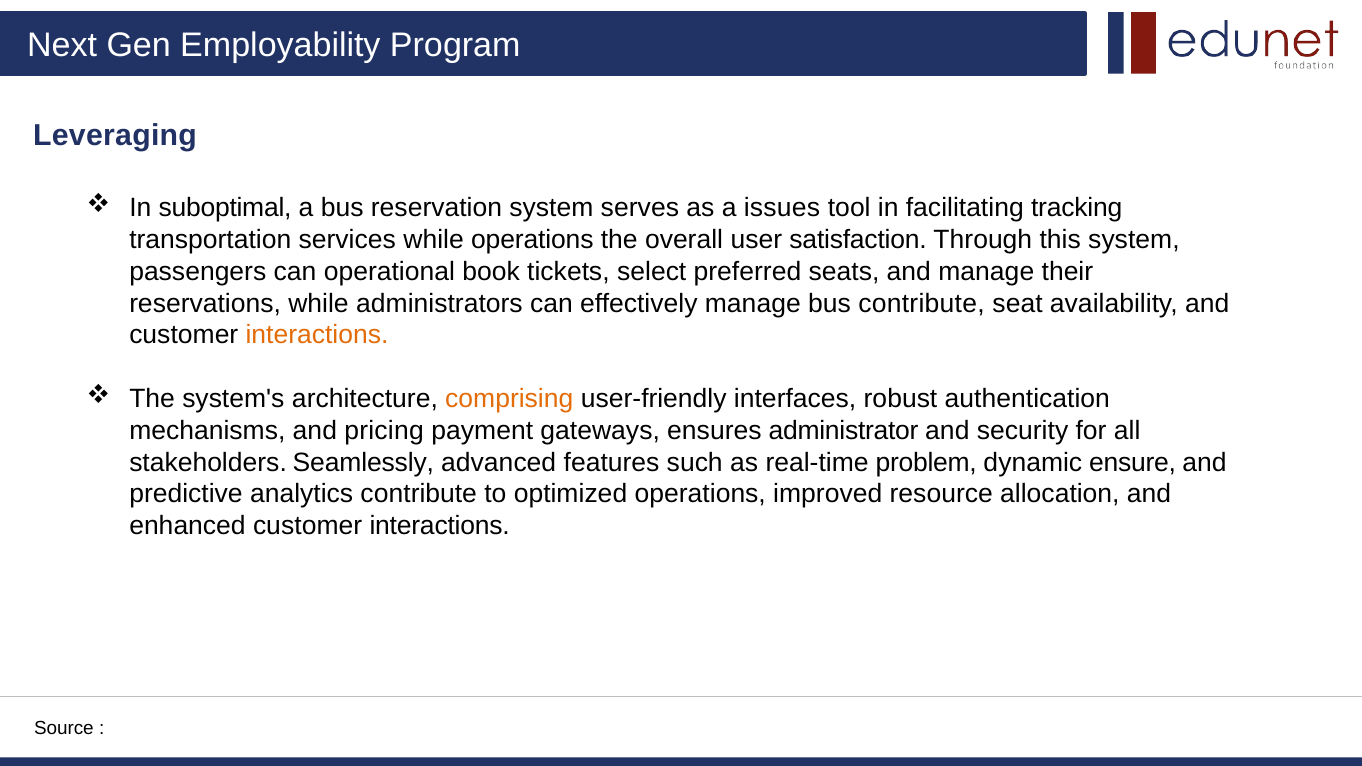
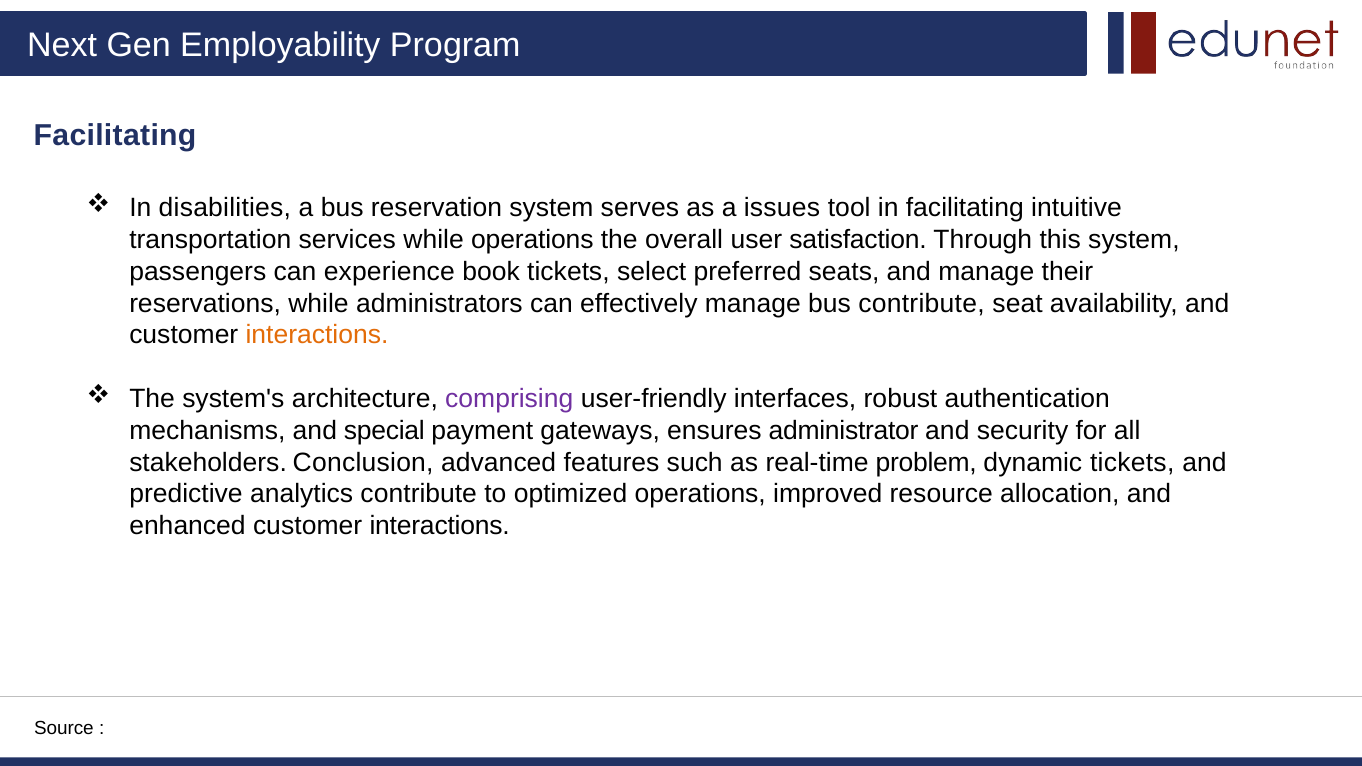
Leveraging at (115, 135): Leveraging -> Facilitating
suboptimal: suboptimal -> disabilities
tracking: tracking -> intuitive
operational: operational -> experience
comprising colour: orange -> purple
pricing: pricing -> special
Seamlessly: Seamlessly -> Conclusion
dynamic ensure: ensure -> tickets
